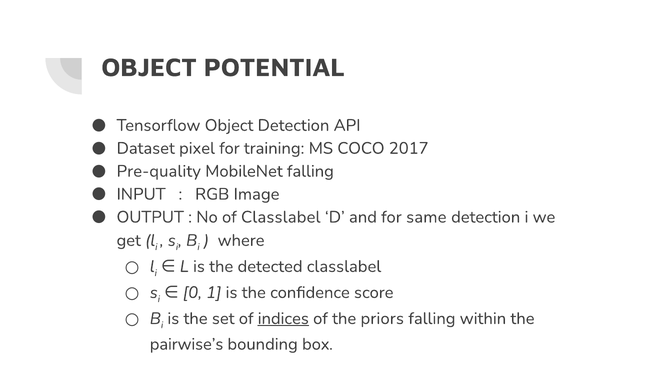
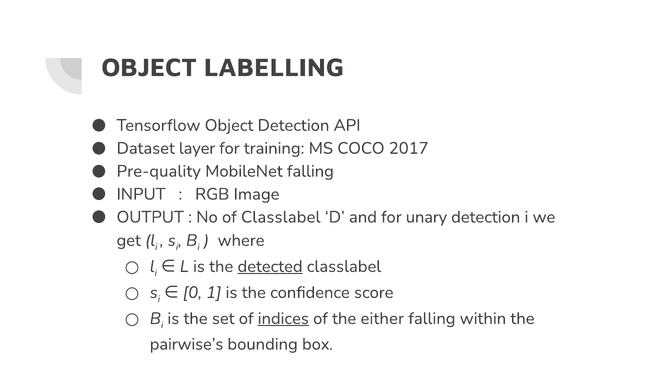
POTENTIAL: POTENTIAL -> LABELLING
pixel: pixel -> layer
same: same -> unary
detected underline: none -> present
priors: priors -> either
